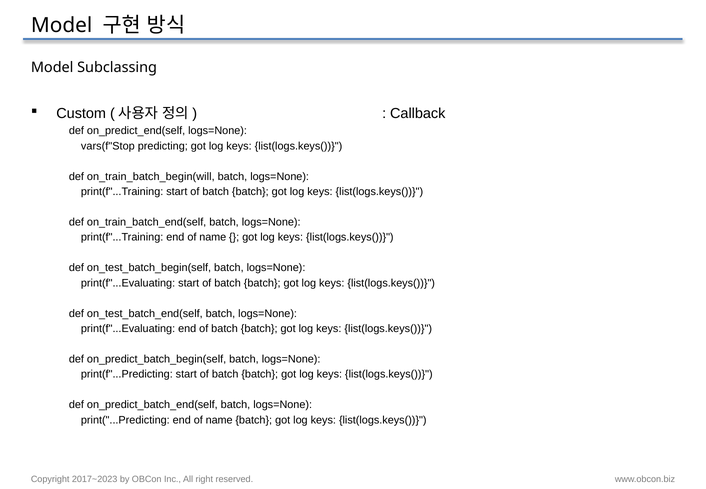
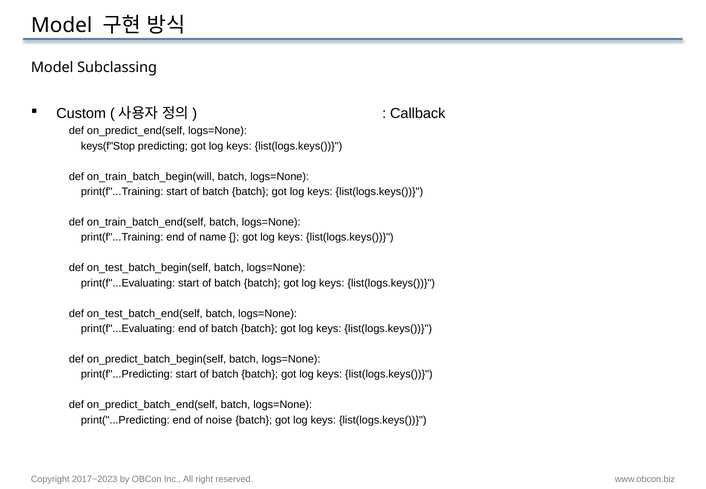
vars(f"Stop: vars(f"Stop -> keys(f"Stop
print("...Predicting end of name: name -> noise
